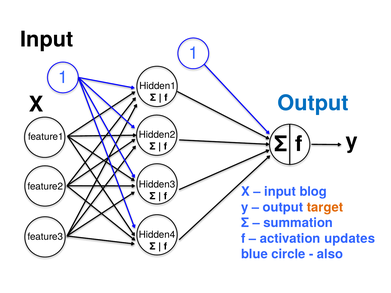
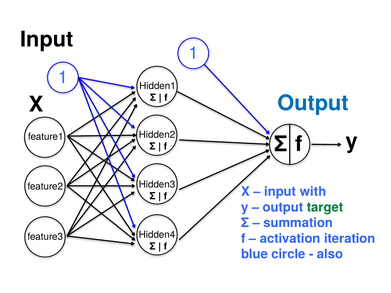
blog: blog -> with
target colour: orange -> green
updates: updates -> iteration
